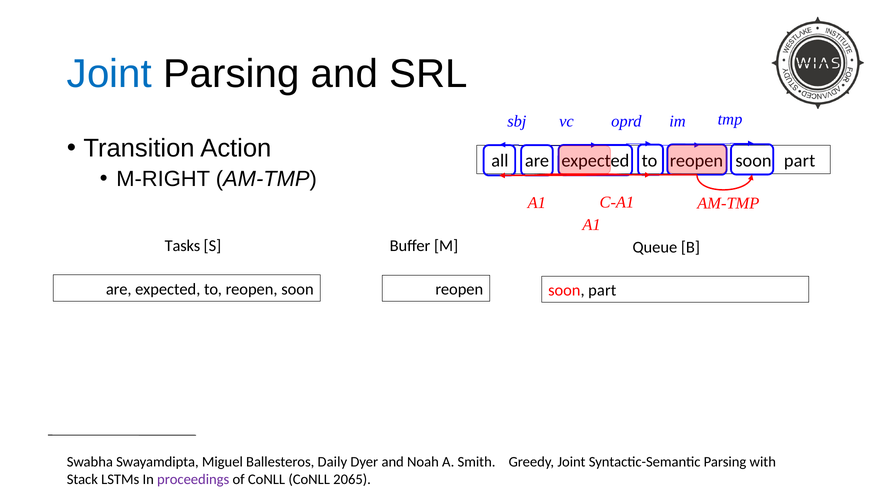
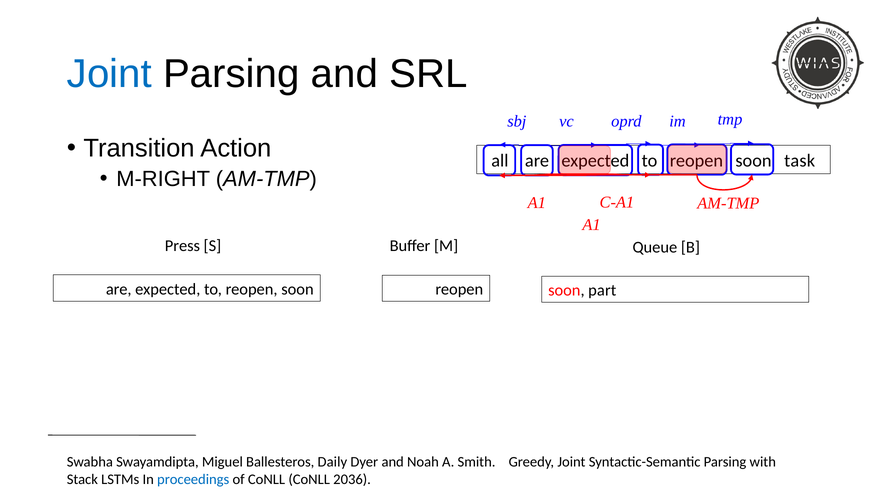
part at (800, 161): part -> task
Tasks: Tasks -> Press
proceedings colour: purple -> blue
2065: 2065 -> 2036
